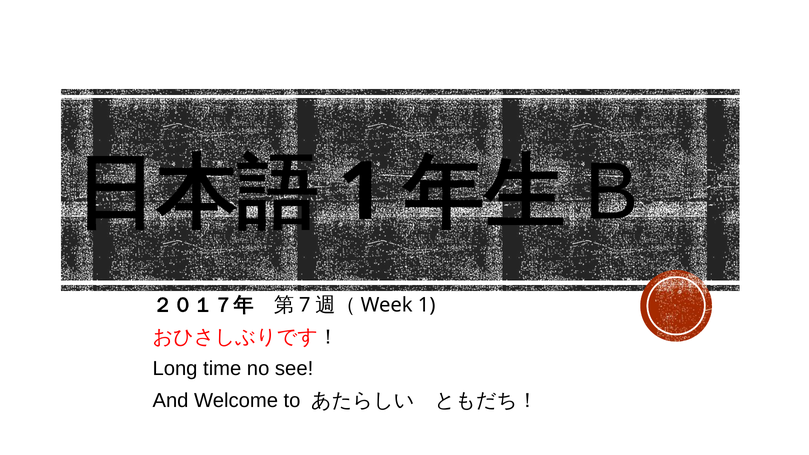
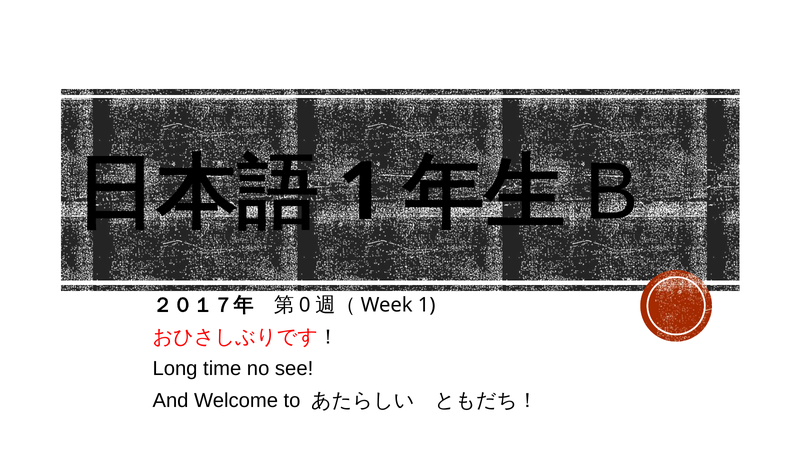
7: 7 -> 0
